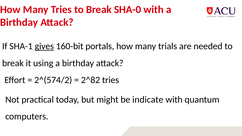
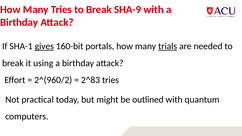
SHA-0: SHA-0 -> SHA-9
trials underline: none -> present
2^(574/2: 2^(574/2 -> 2^(960/2
2^82: 2^82 -> 2^83
indicate: indicate -> outlined
